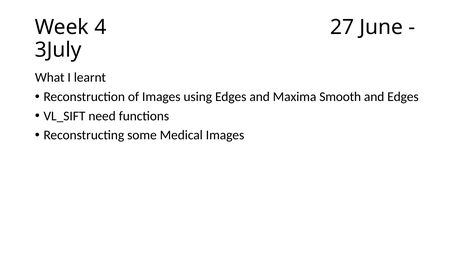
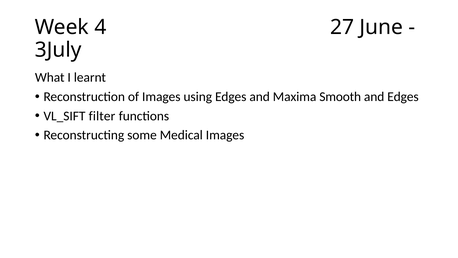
need: need -> filter
